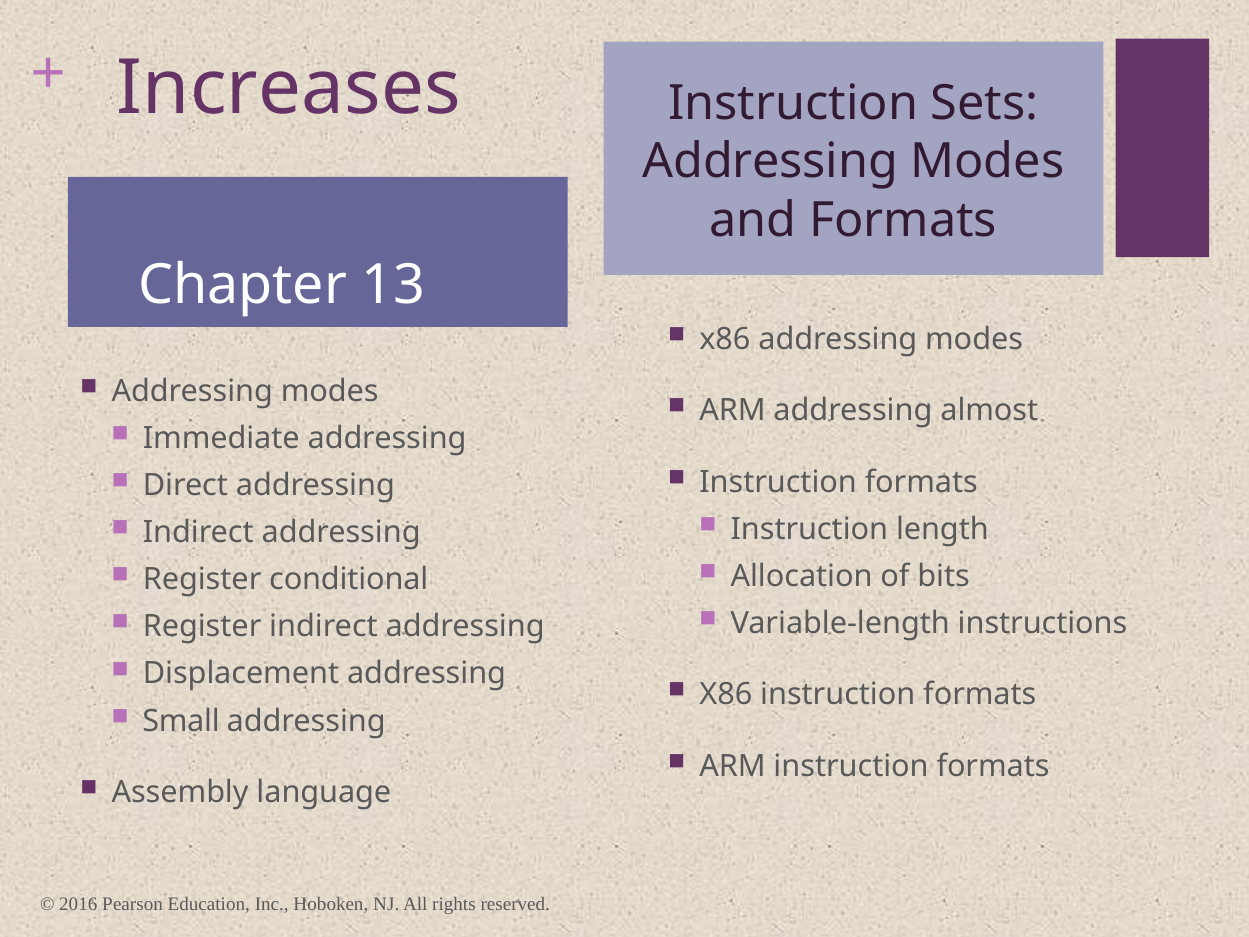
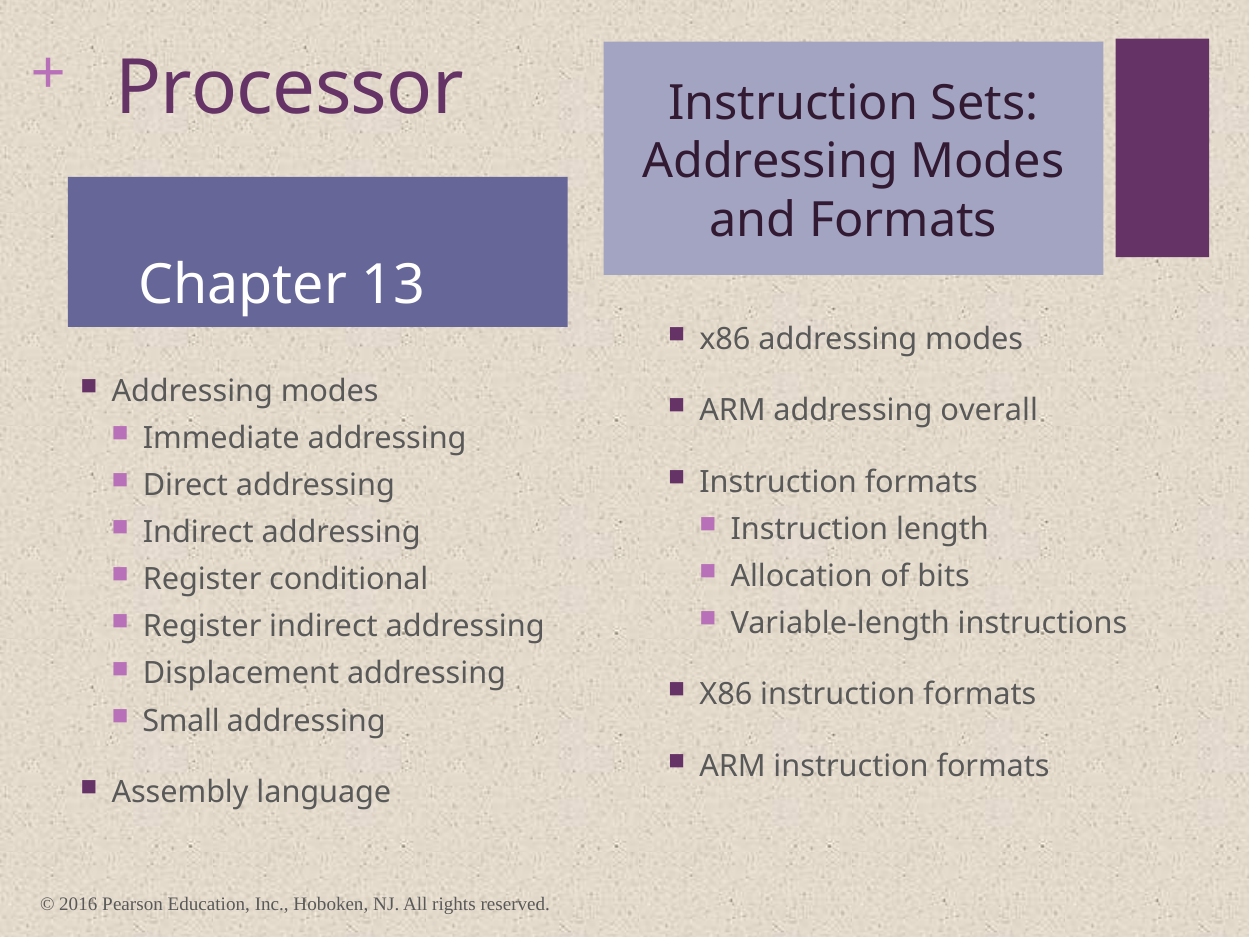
Increases: Increases -> Processor
almost: almost -> overall
